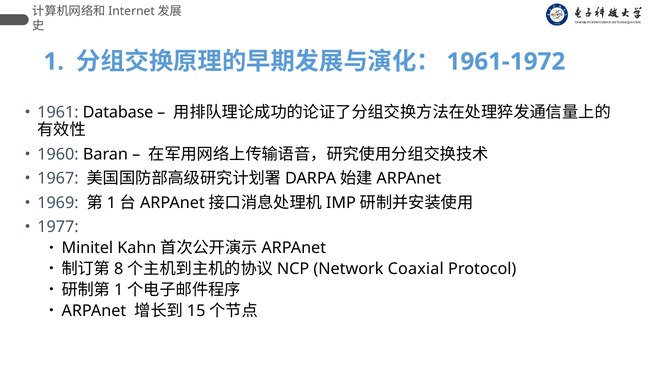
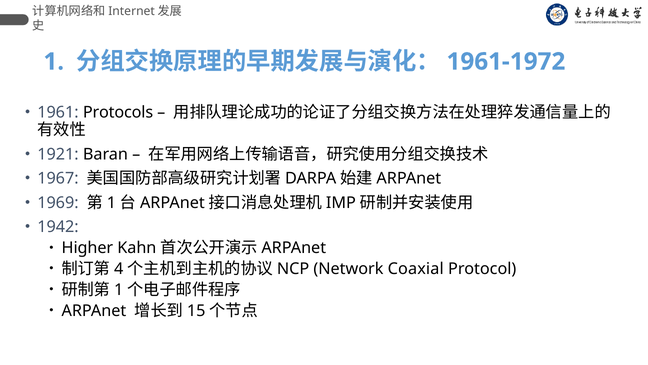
Database: Database -> Protocols
1960: 1960 -> 1921
1977: 1977 -> 1942
Minitel: Minitel -> Higher
8: 8 -> 4
